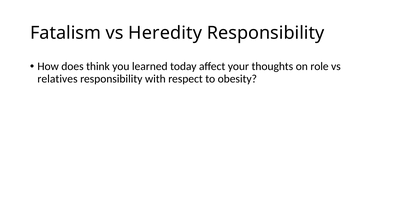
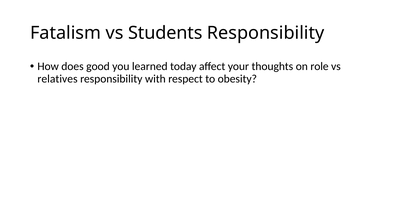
Heredity: Heredity -> Students
think: think -> good
